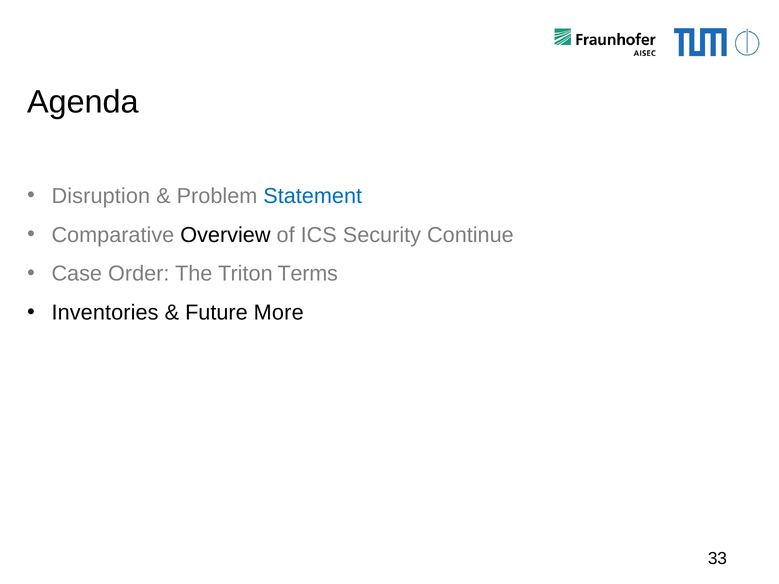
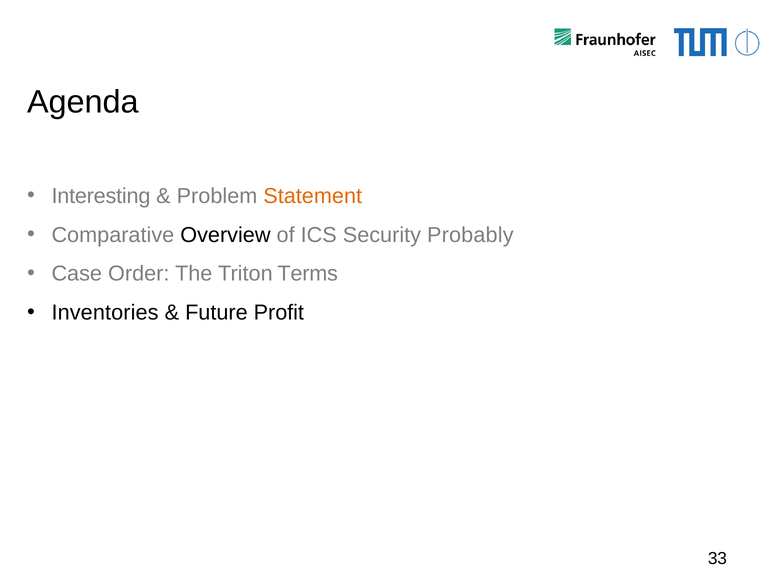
Disruption: Disruption -> Interesting
Statement colour: blue -> orange
Continue: Continue -> Probably
More: More -> Profit
